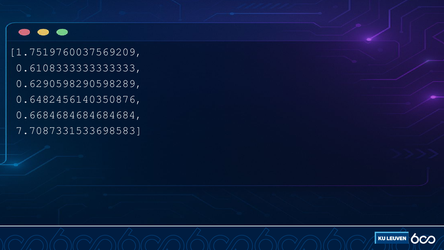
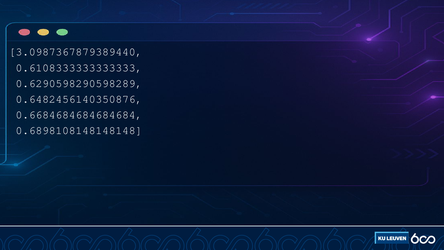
1.7519760037569209: 1.7519760037569209 -> 3.0987367879389440
7.7087331533698583: 7.7087331533698583 -> 0.6898108148148148
